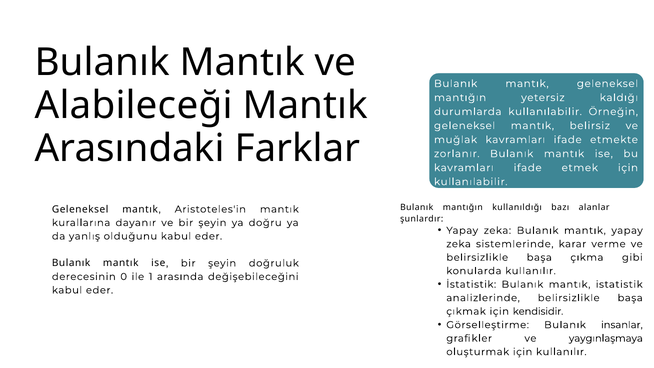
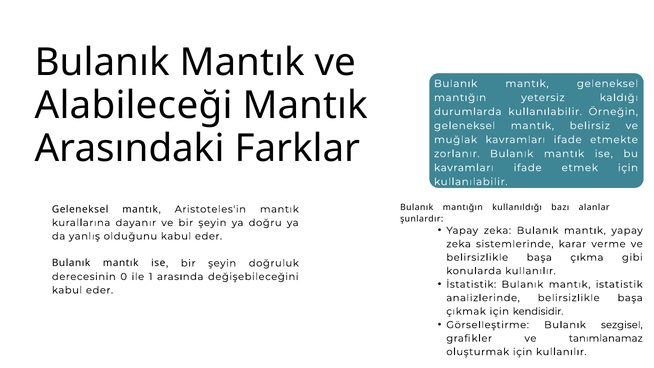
insanlar: insanlar -> sezgisel
yaygınlaşmaya: yaygınlaşmaya -> tanımlanamaz
